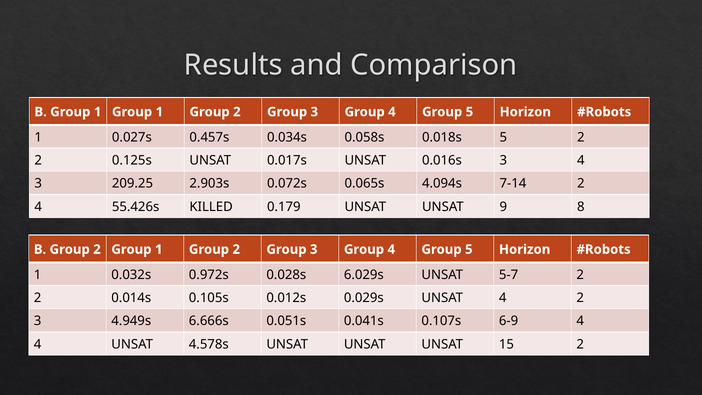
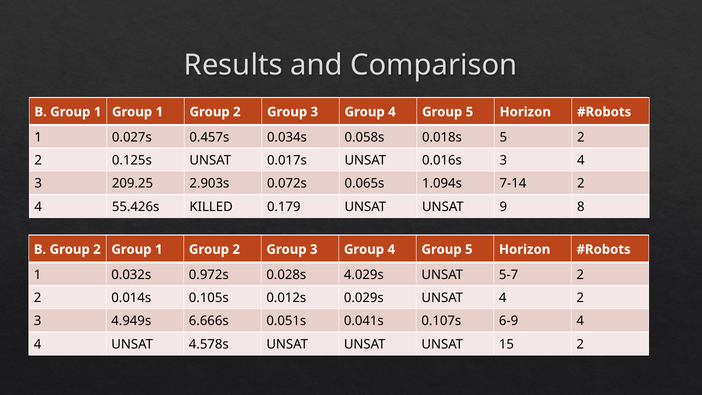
4.094s: 4.094s -> 1.094s
6.029s: 6.029s -> 4.029s
